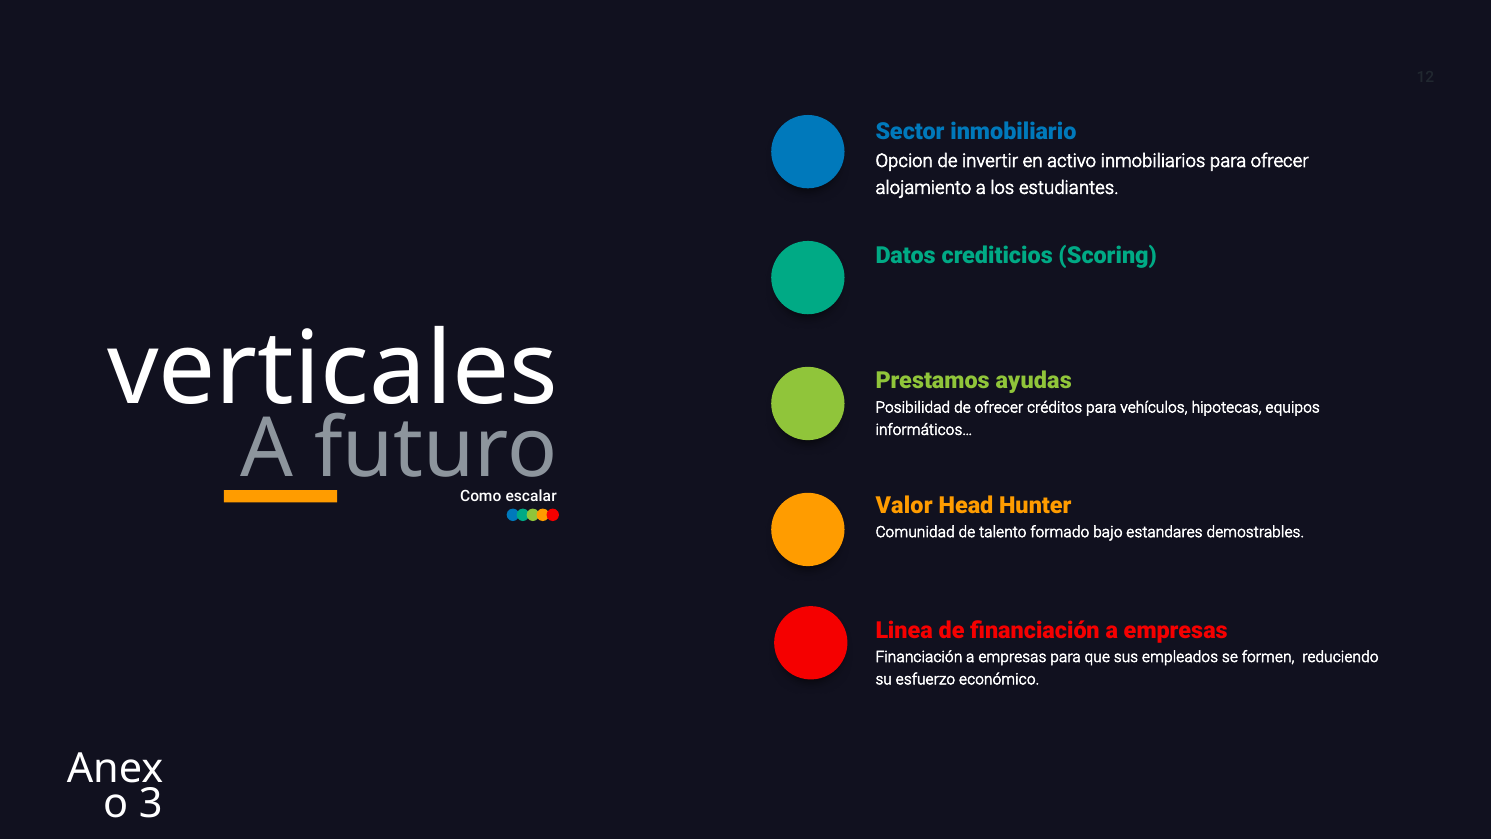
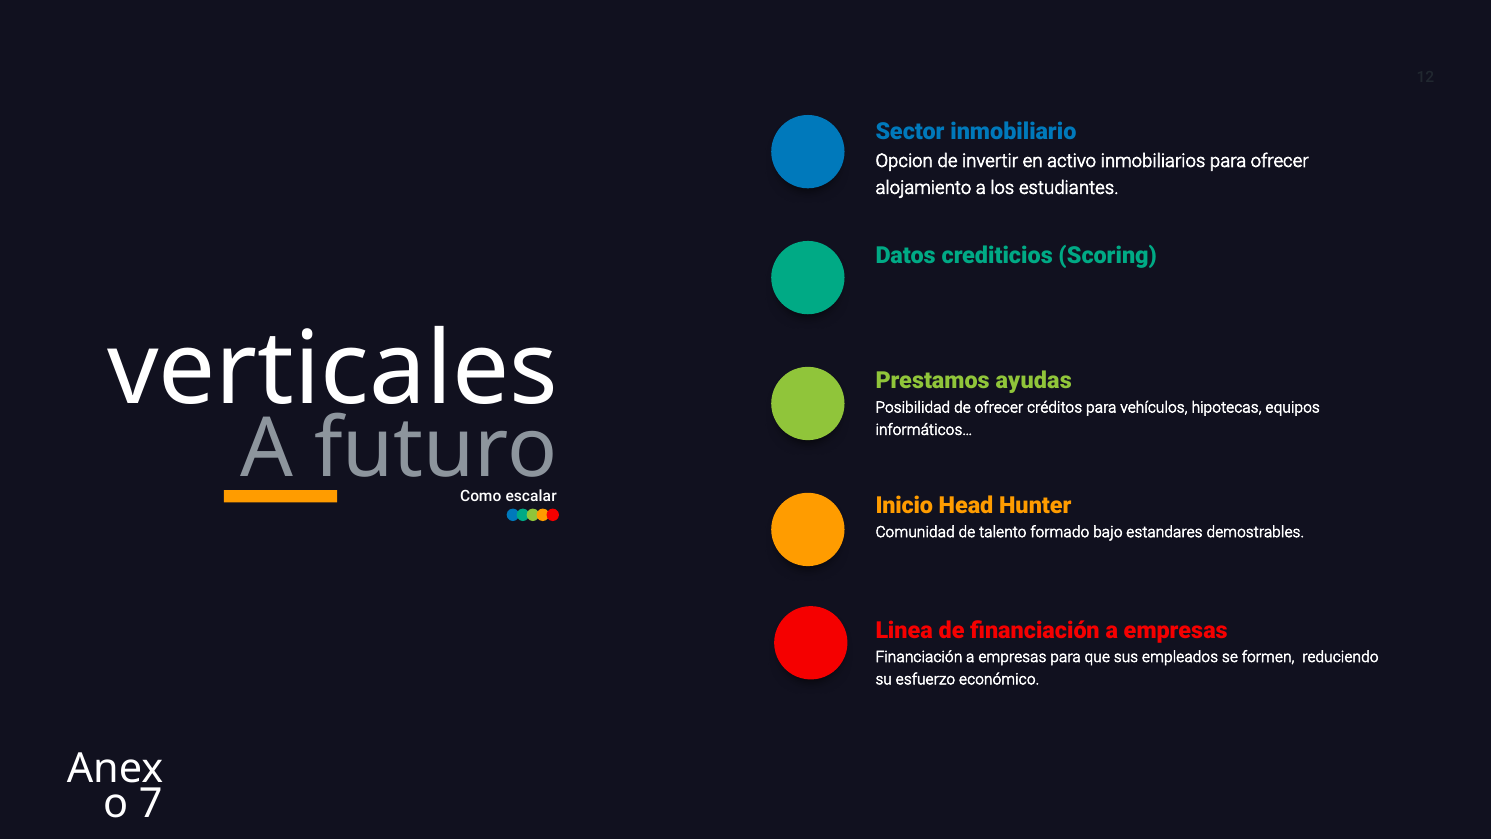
Valor: Valor -> Inicio
3: 3 -> 7
